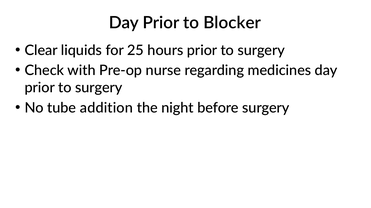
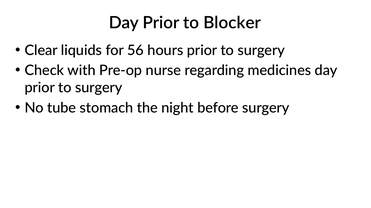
25: 25 -> 56
addition: addition -> stomach
